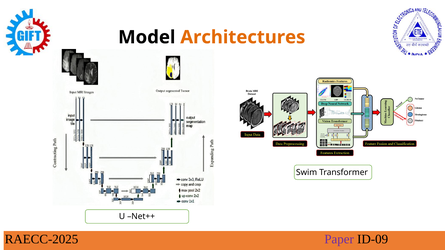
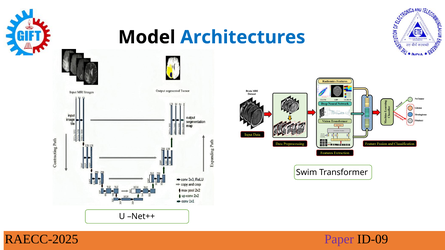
Architectures colour: orange -> blue
